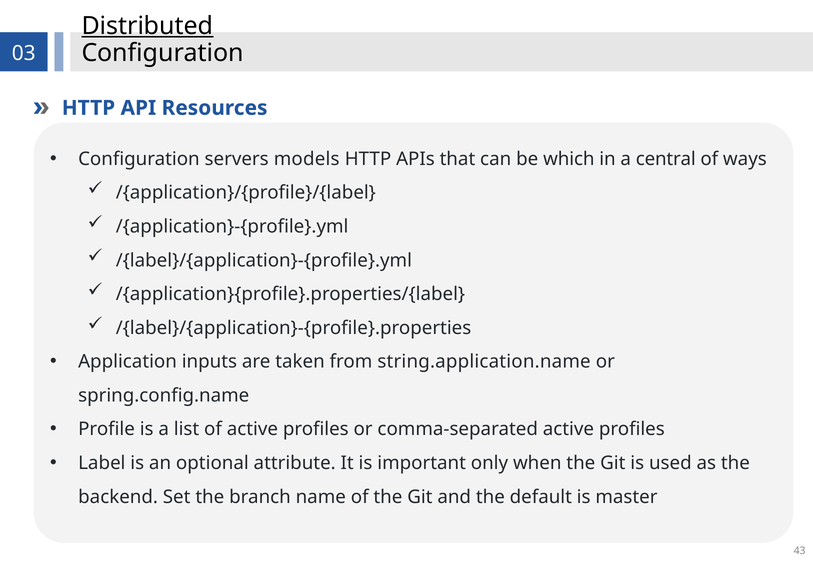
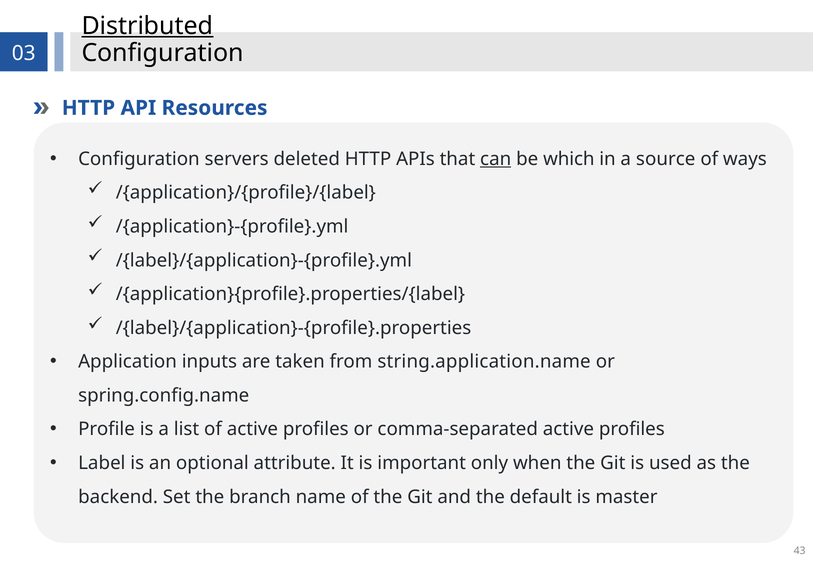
models: models -> deleted
can underline: none -> present
central: central -> source
